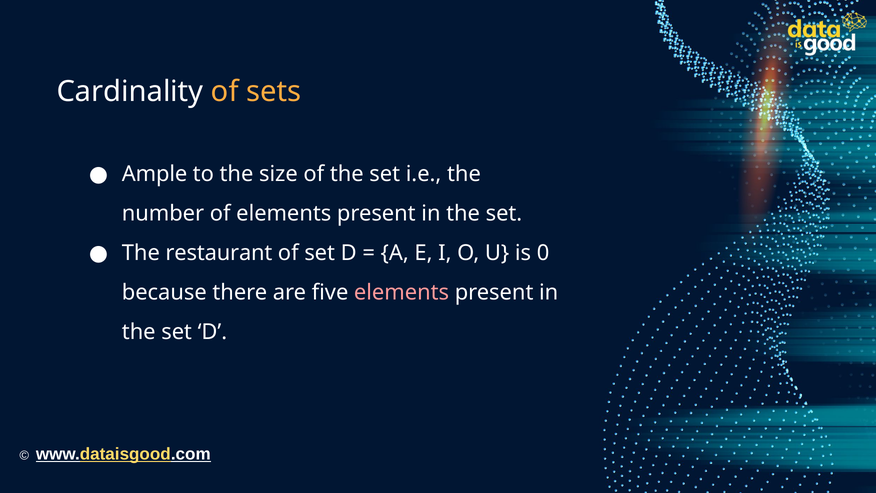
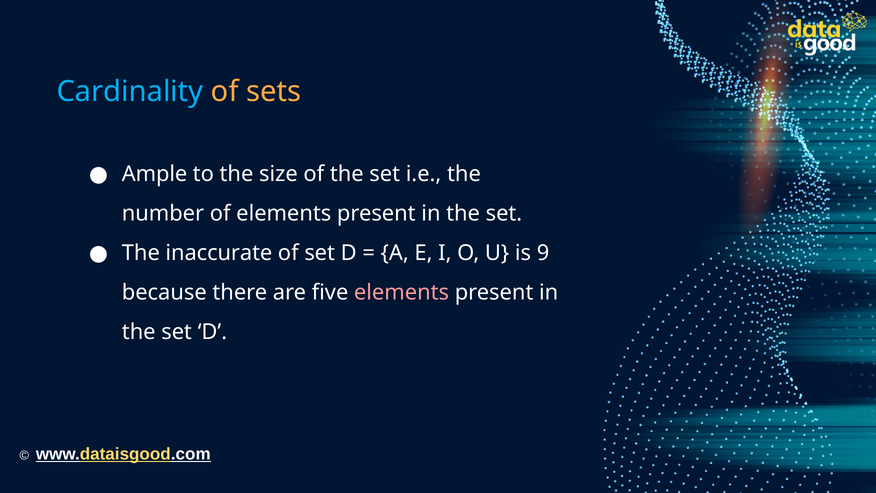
Cardinality colour: white -> light blue
restaurant: restaurant -> inaccurate
0: 0 -> 9
